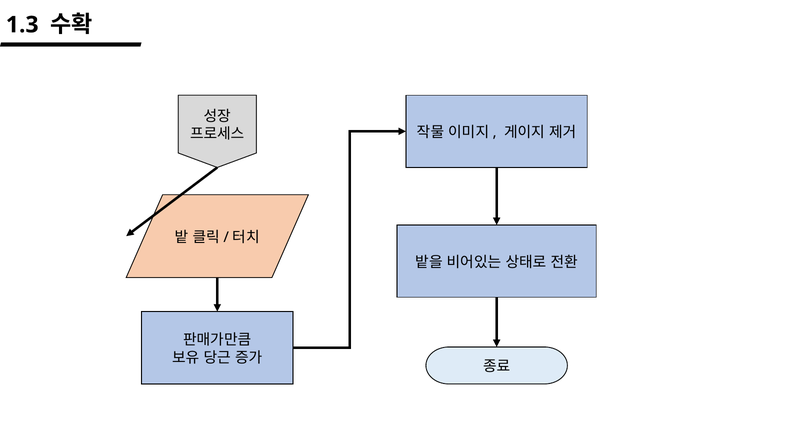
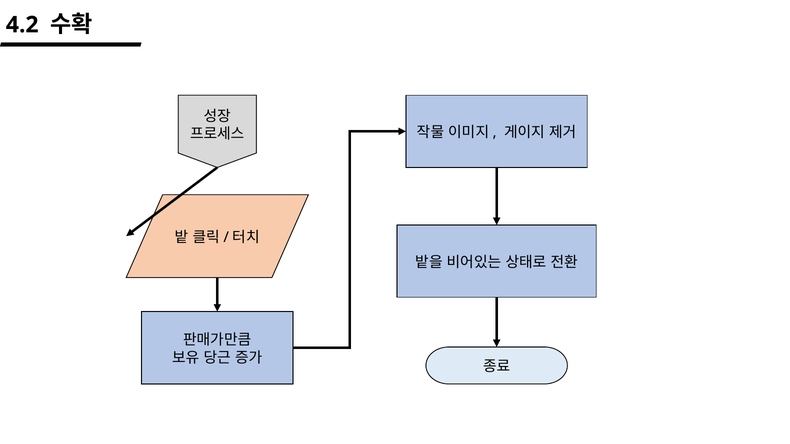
1.3: 1.3 -> 4.2
